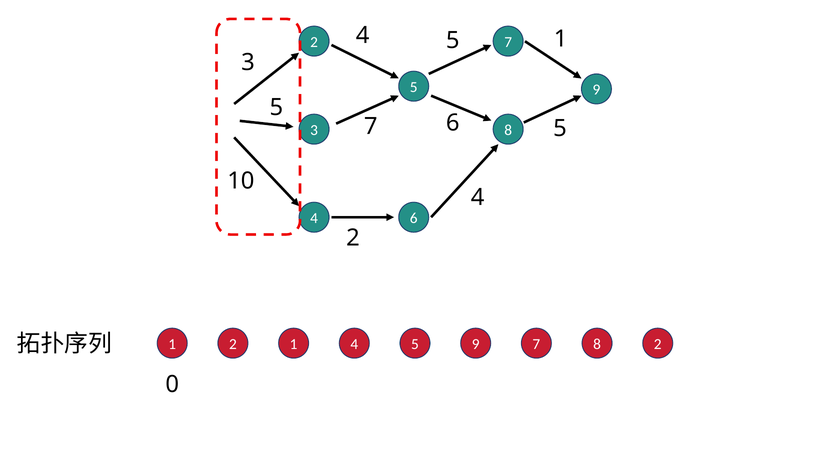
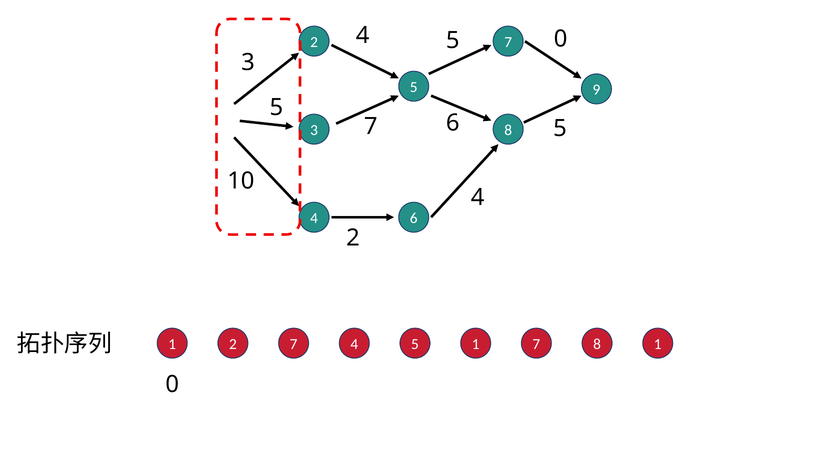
4 1: 1 -> 0
2 1: 1 -> 7
5 9: 9 -> 1
8 2: 2 -> 1
